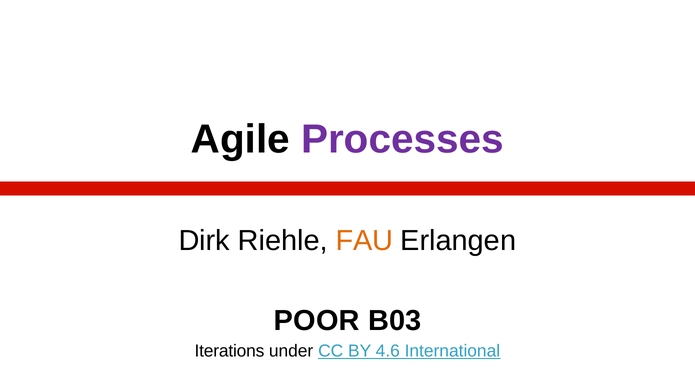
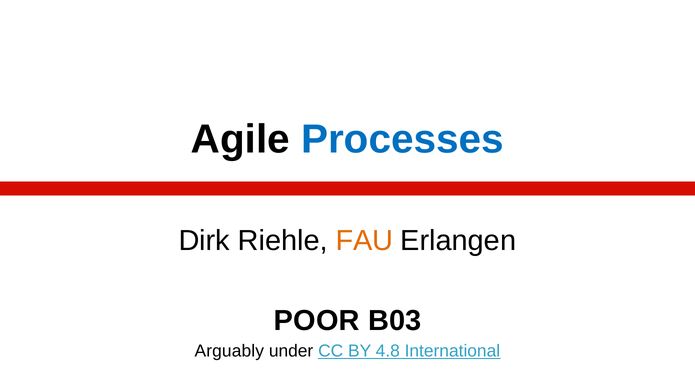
Processes colour: purple -> blue
Iterations: Iterations -> Arguably
4.6: 4.6 -> 4.8
